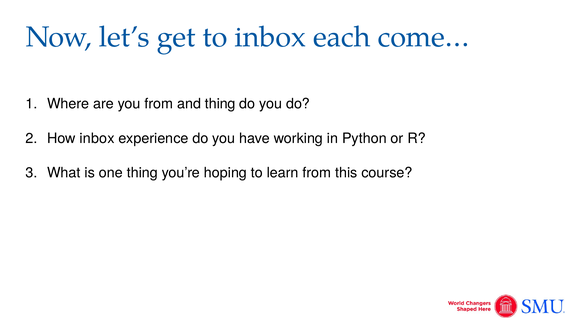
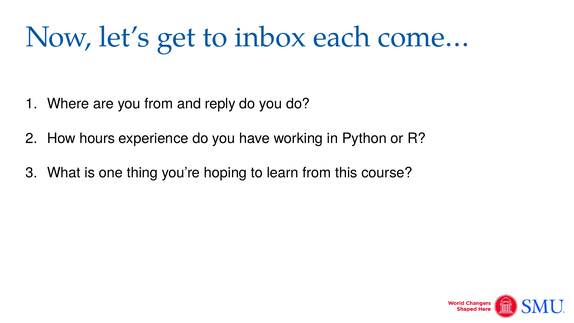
and thing: thing -> reply
How inbox: inbox -> hours
